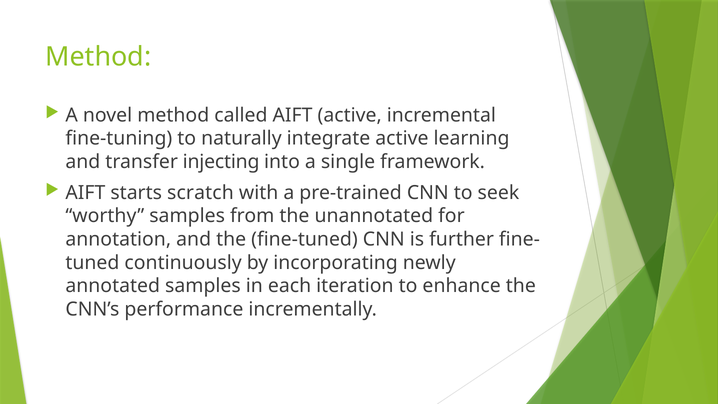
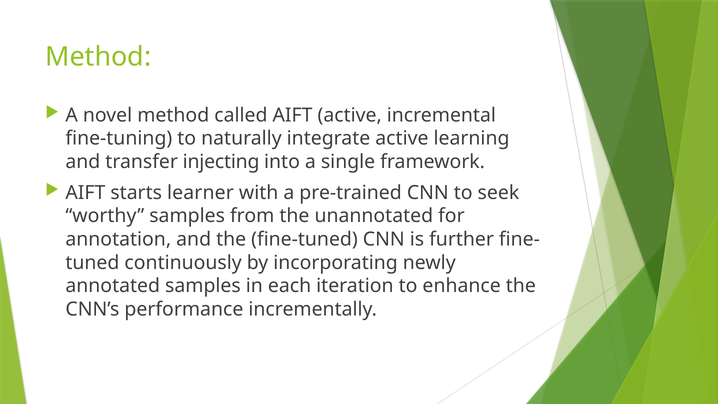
scratch: scratch -> learner
